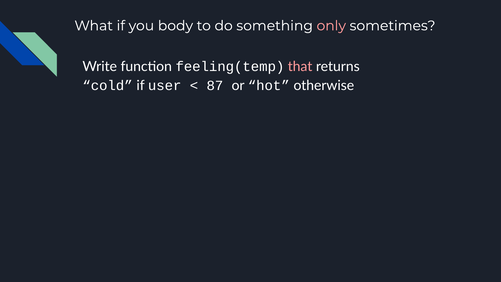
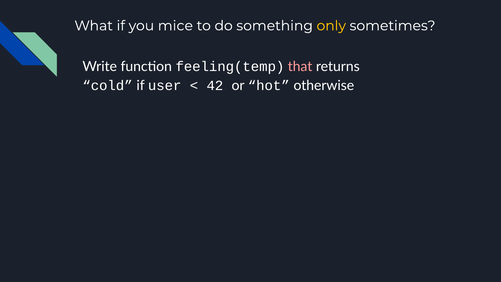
body: body -> mice
only colour: pink -> yellow
87: 87 -> 42
